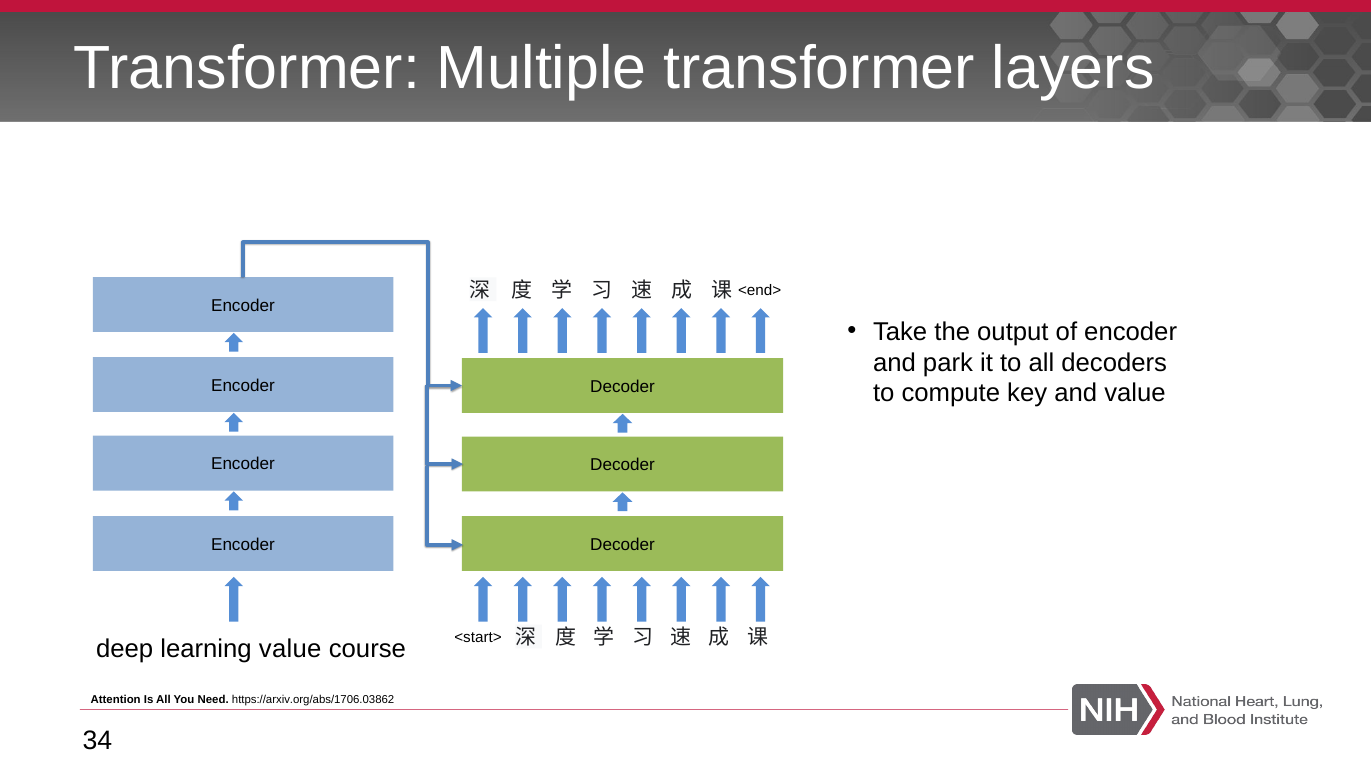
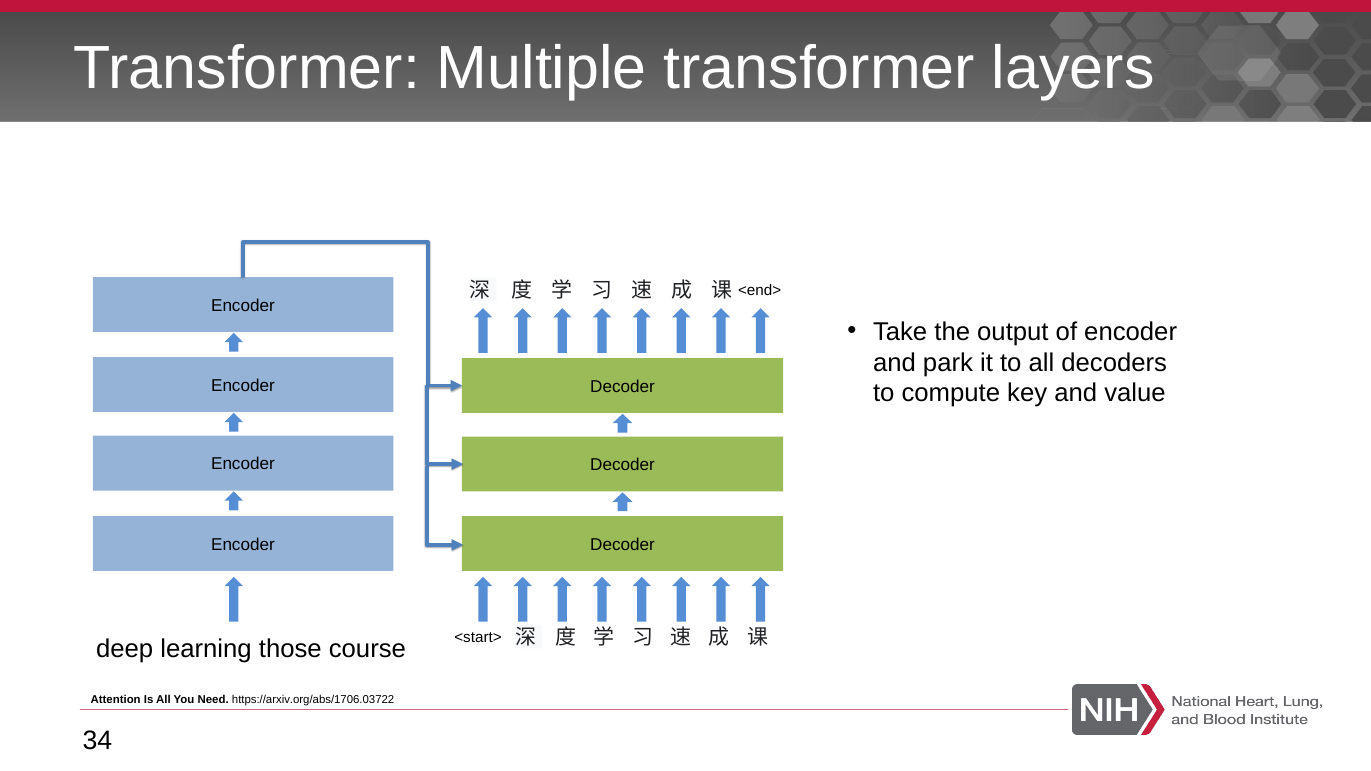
learning value: value -> those
https://arxiv.org/abs/1706.03862: https://arxiv.org/abs/1706.03862 -> https://arxiv.org/abs/1706.03722
